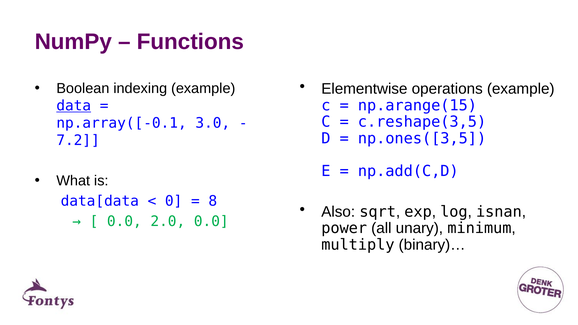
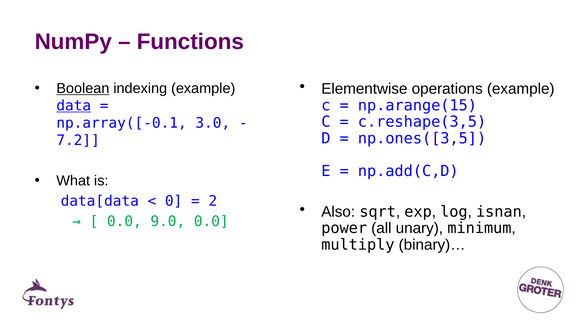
Boolean underline: none -> present
8: 8 -> 2
2.0: 2.0 -> 9.0
